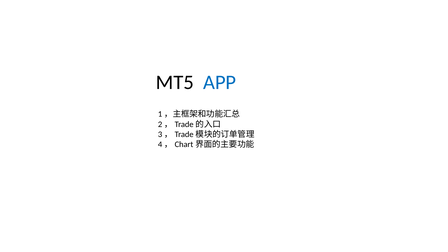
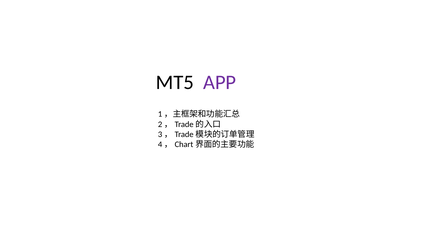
APP colour: blue -> purple
